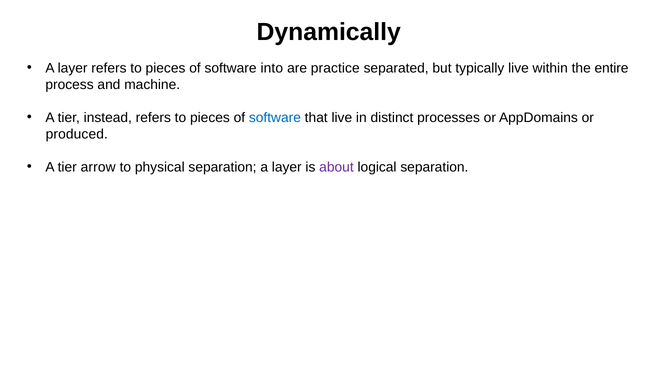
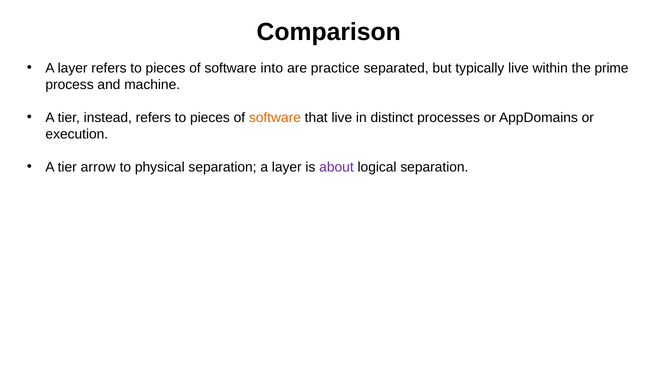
Dynamically: Dynamically -> Comparison
entire: entire -> prime
software at (275, 118) colour: blue -> orange
produced: produced -> execution
